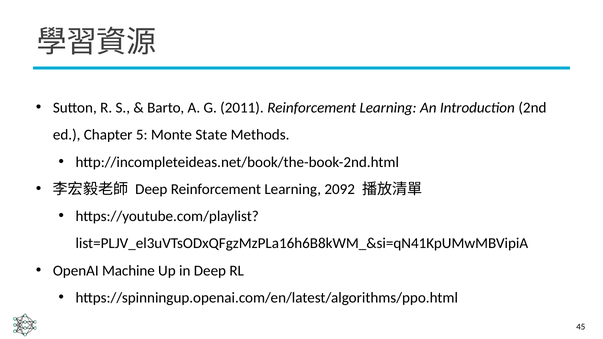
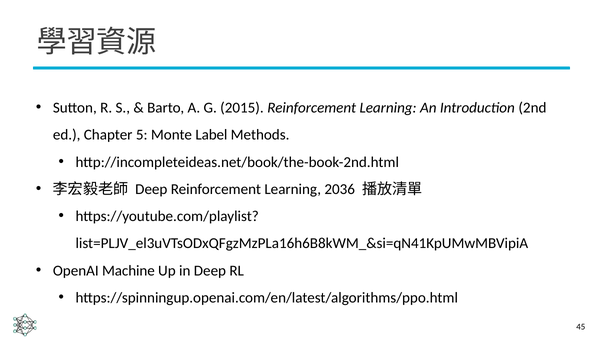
2011: 2011 -> 2015
State: State -> Label
2092: 2092 -> 2036
